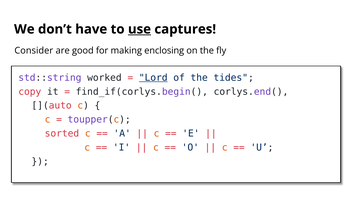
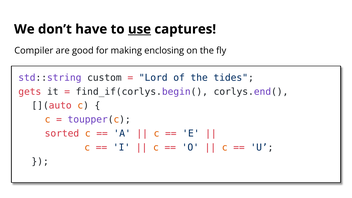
Consider: Consider -> Compiler
worked: worked -> custom
Lord underline: present -> none
copy: copy -> gets
